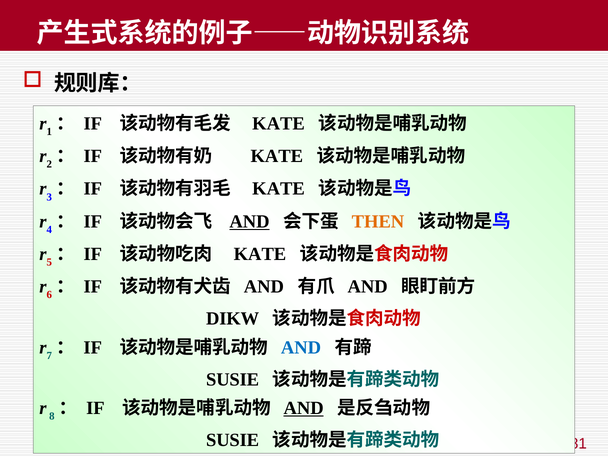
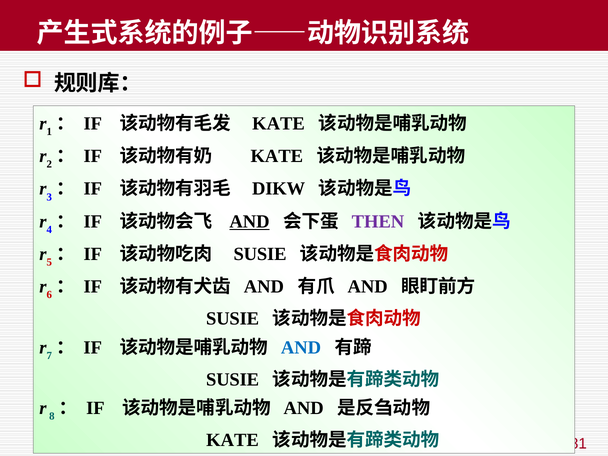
KATE at (278, 189): KATE -> DIKW
THEN colour: orange -> purple
KATE at (260, 254): KATE -> SUSIE
DIKW at (233, 319): DIKW -> SUSIE
AND at (304, 408) underline: present -> none
SUSIE at (233, 440): SUSIE -> KATE
